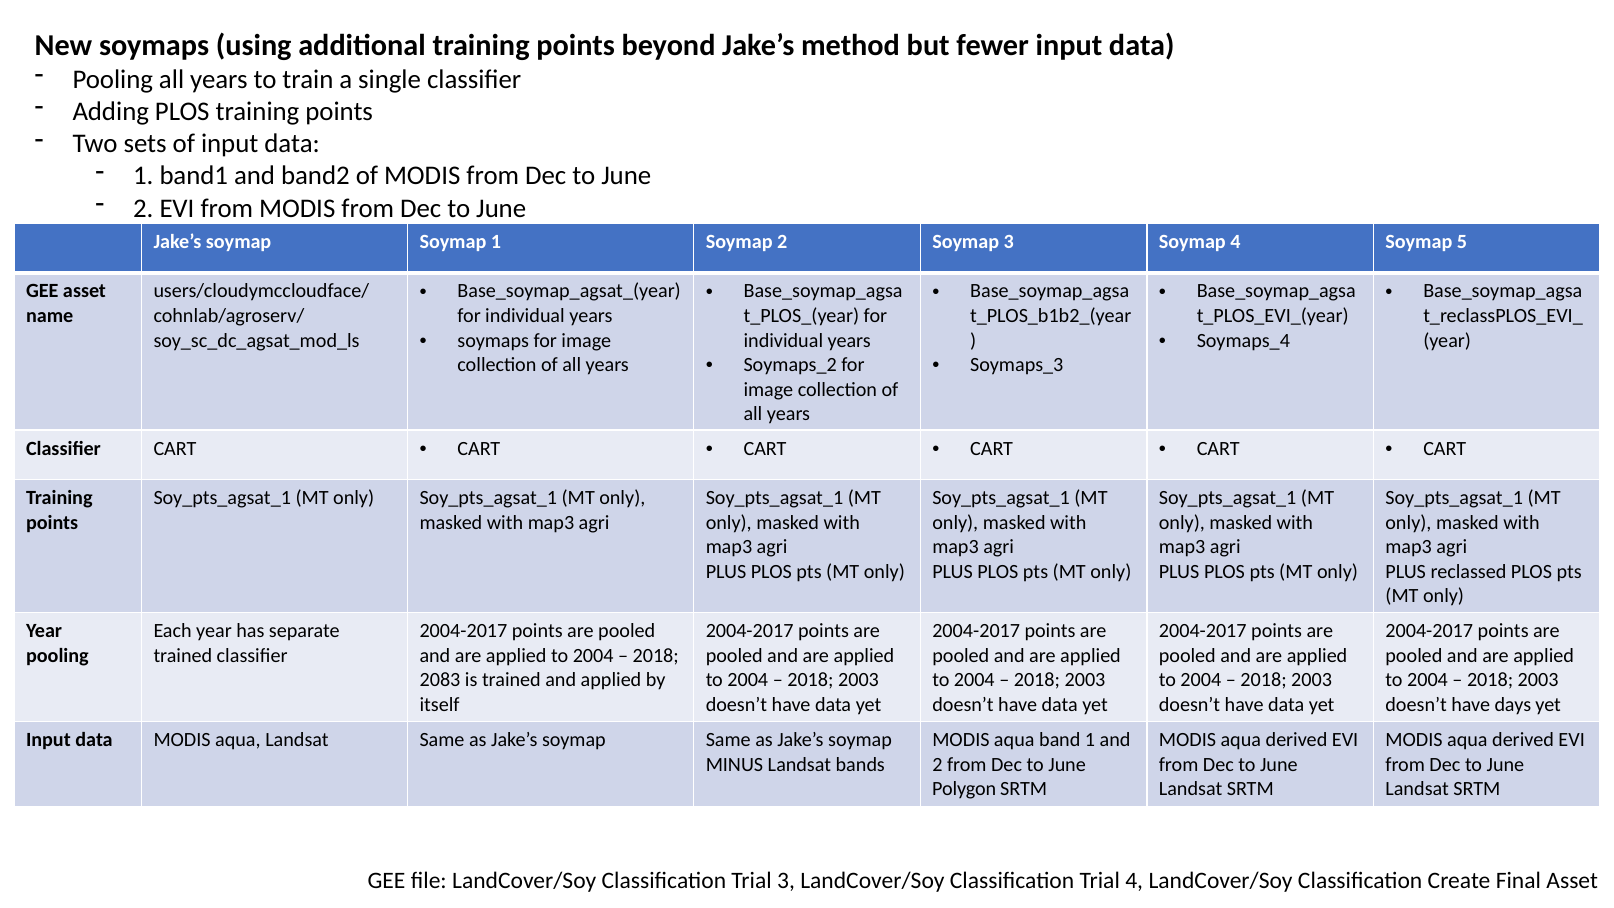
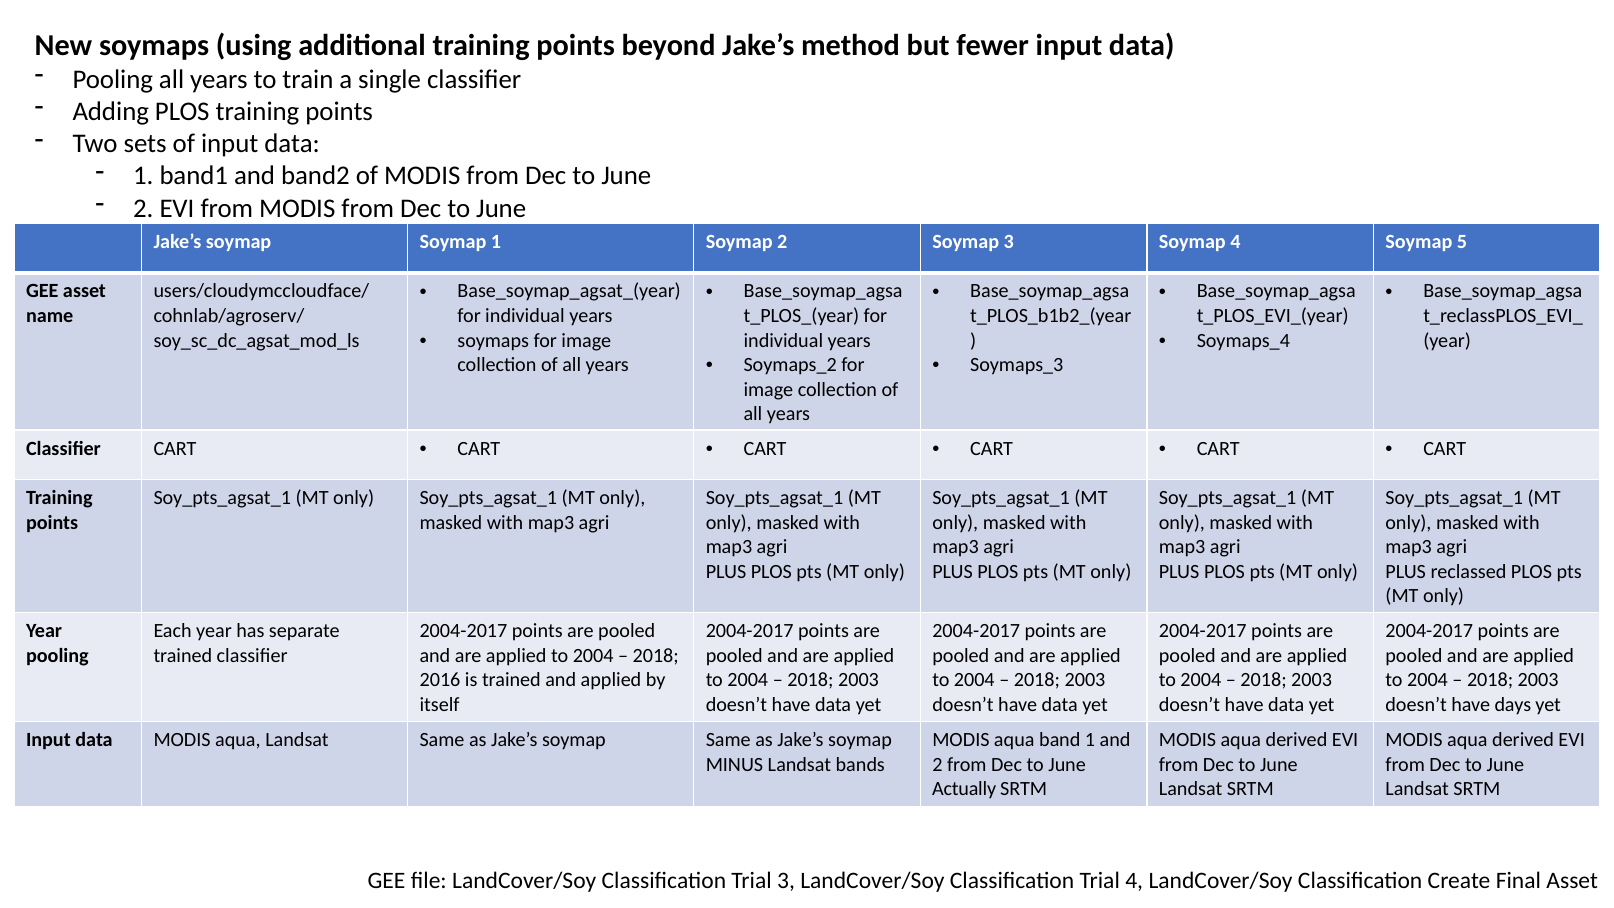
2083: 2083 -> 2016
Polygon: Polygon -> Actually
